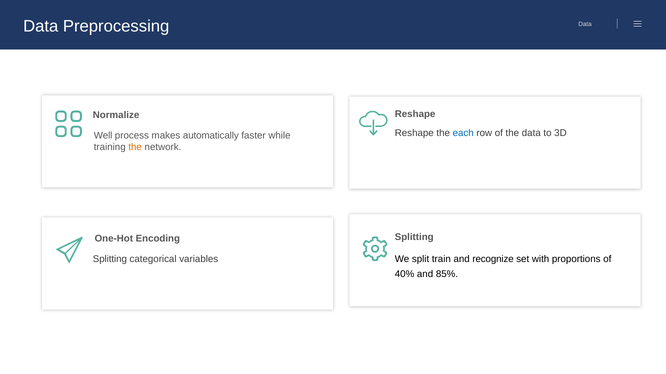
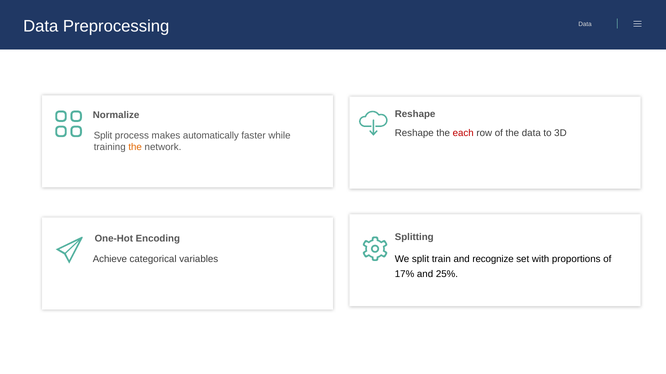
each colour: blue -> red
Well at (103, 136): Well -> Split
Splitting at (110, 259): Splitting -> Achieve
40%: 40% -> 17%
85%: 85% -> 25%
